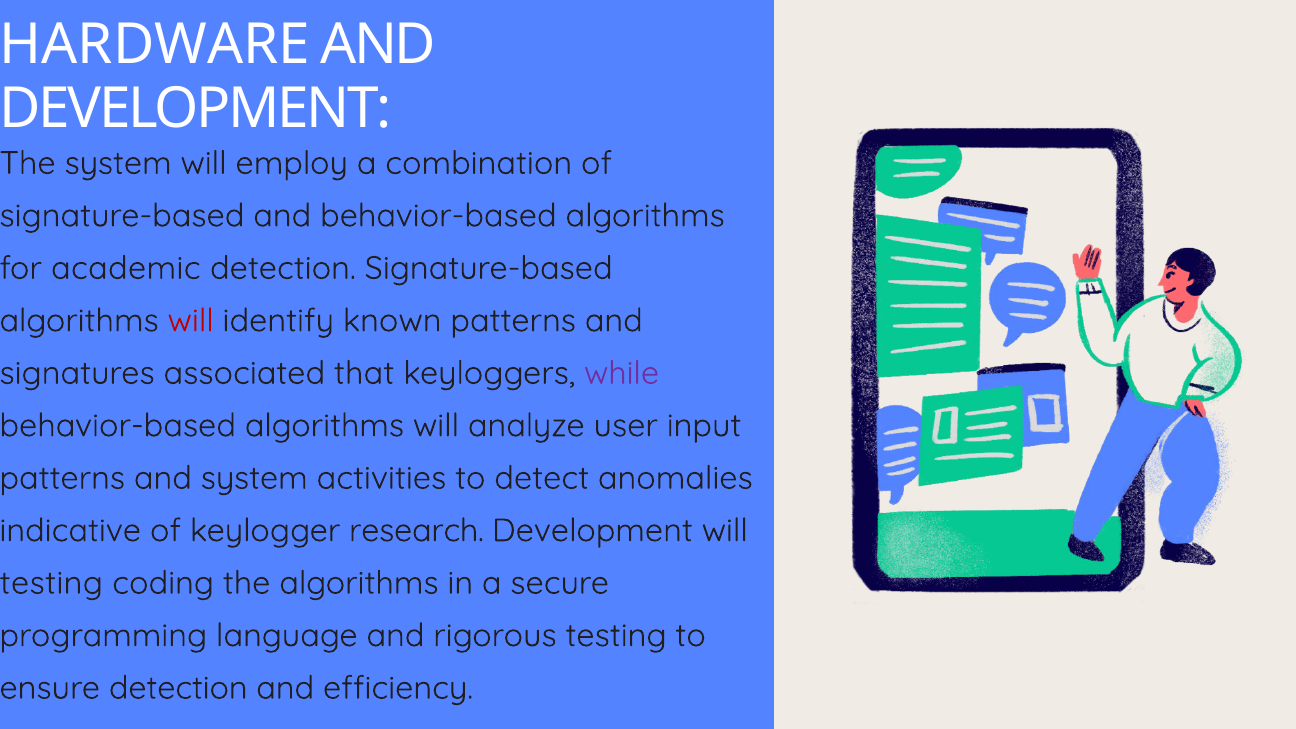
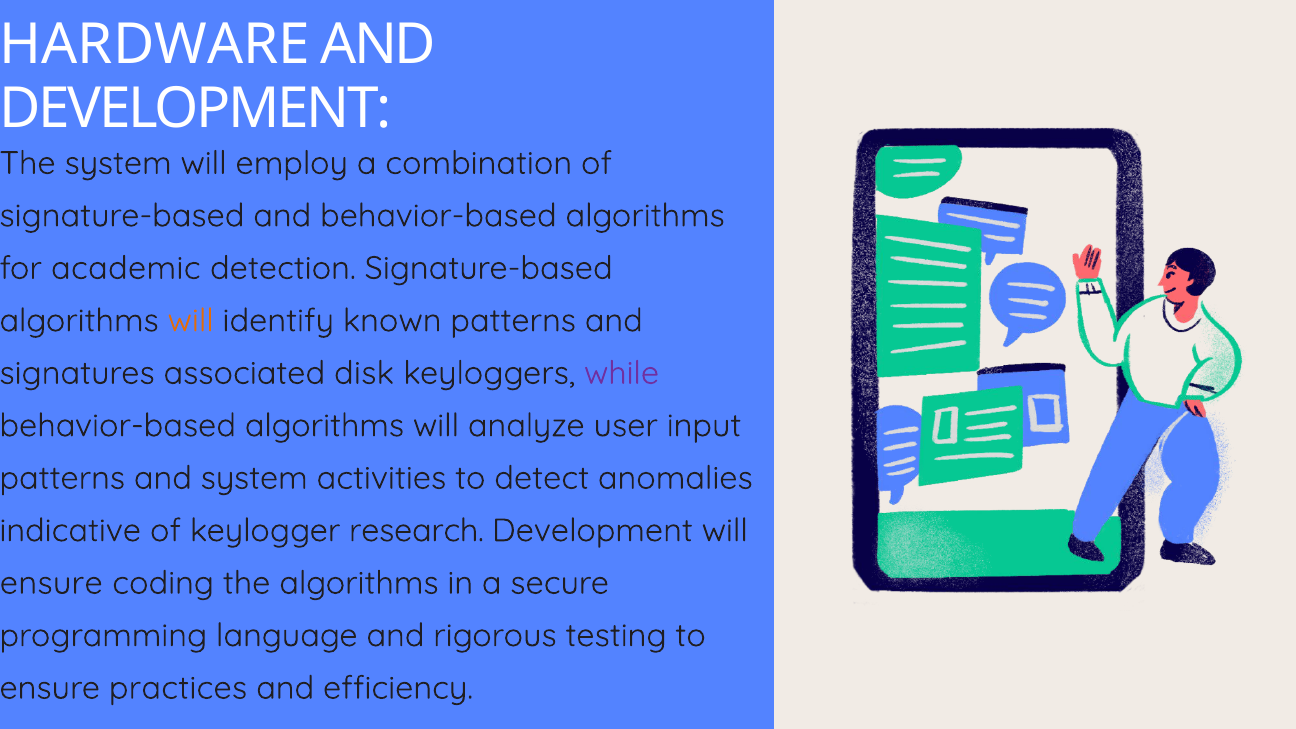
will at (191, 321) colour: red -> orange
that: that -> disk
testing at (51, 583): testing -> ensure
ensure detection: detection -> practices
